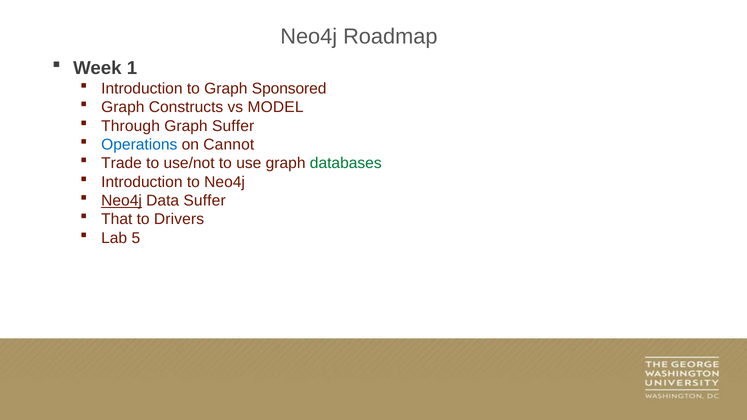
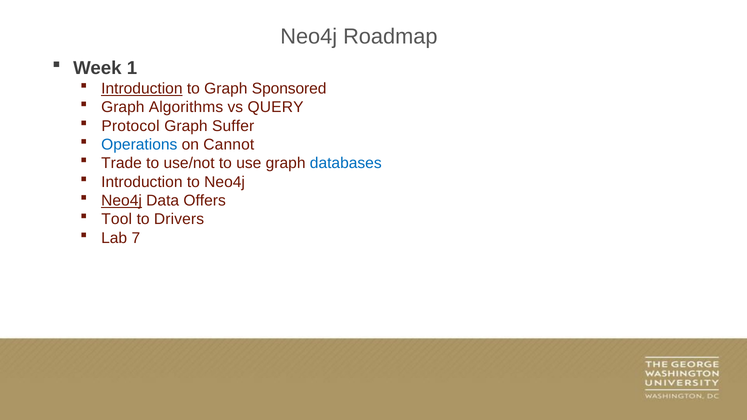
Introduction at (142, 89) underline: none -> present
Constructs: Constructs -> Algorithms
MODEL: MODEL -> QUERY
Through: Through -> Protocol
databases colour: green -> blue
Data Suffer: Suffer -> Offers
That: That -> Tool
5: 5 -> 7
